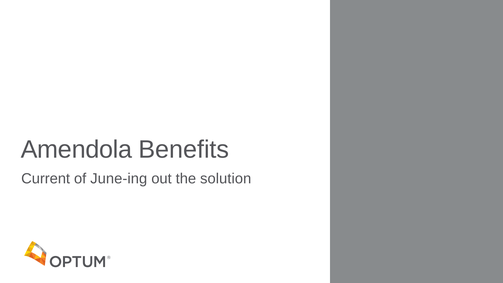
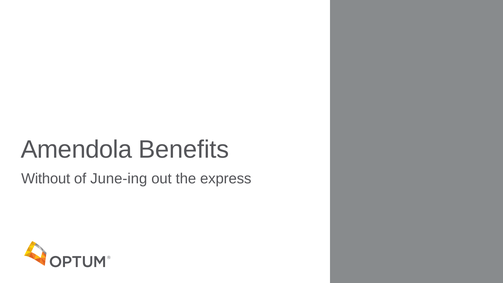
Current: Current -> Without
solution: solution -> express
